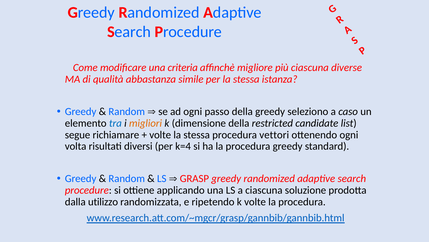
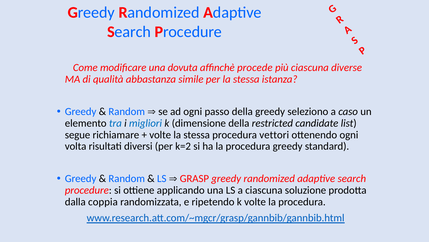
criteria: criteria -> dovuta
migliore: migliore -> procede
migliori colour: orange -> blue
k=4: k=4 -> k=2
utilizzo: utilizzo -> coppia
